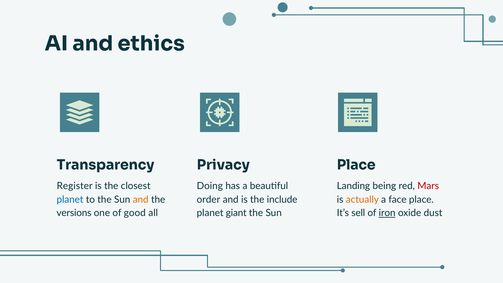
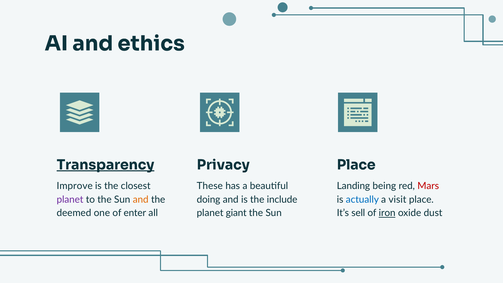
Transparency underline: none -> present
Register: Register -> Improve
Doing: Doing -> These
planet at (70, 199) colour: blue -> purple
order: order -> doing
actually colour: orange -> blue
face: face -> visit
versions: versions -> deemed
good: good -> enter
